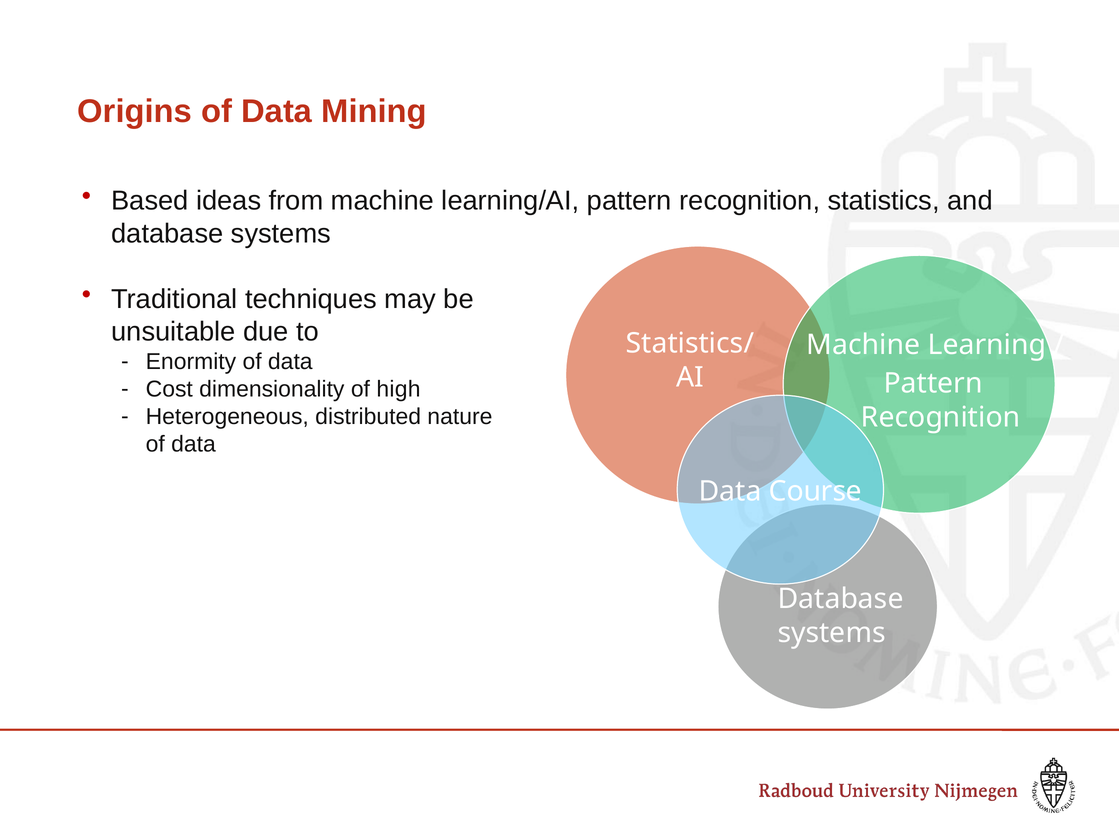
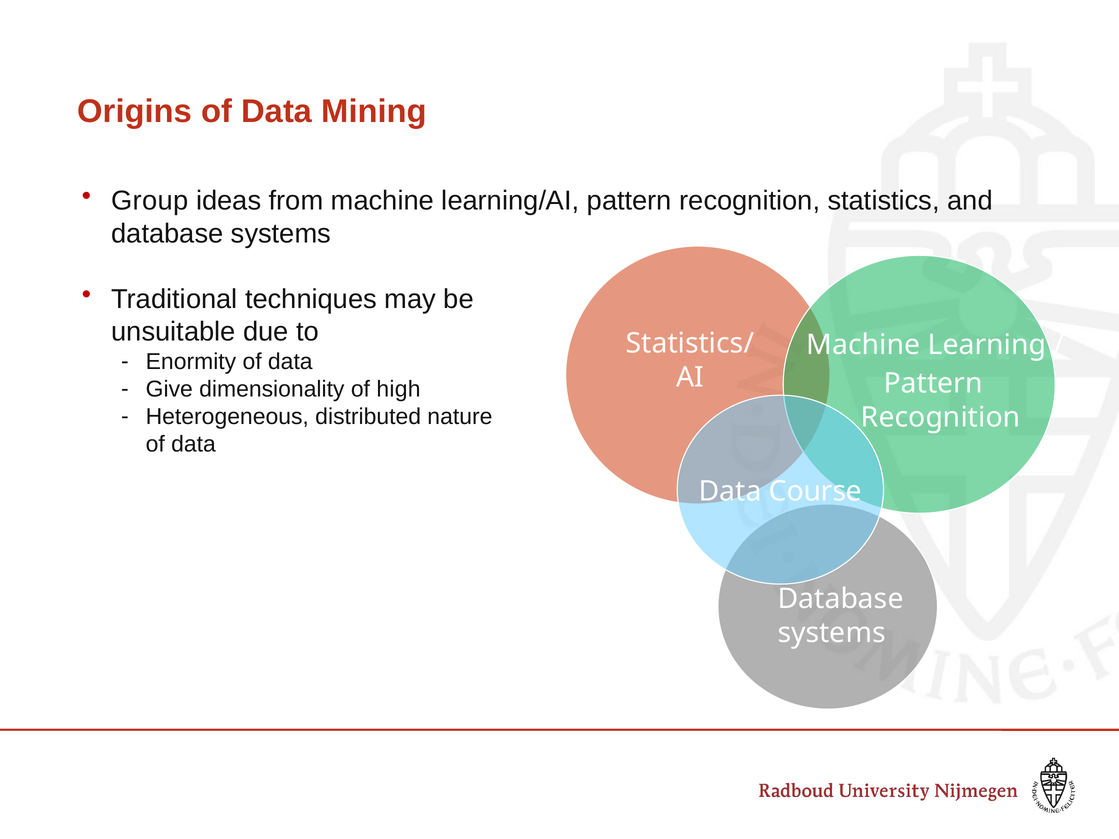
Based: Based -> Group
Cost: Cost -> Give
